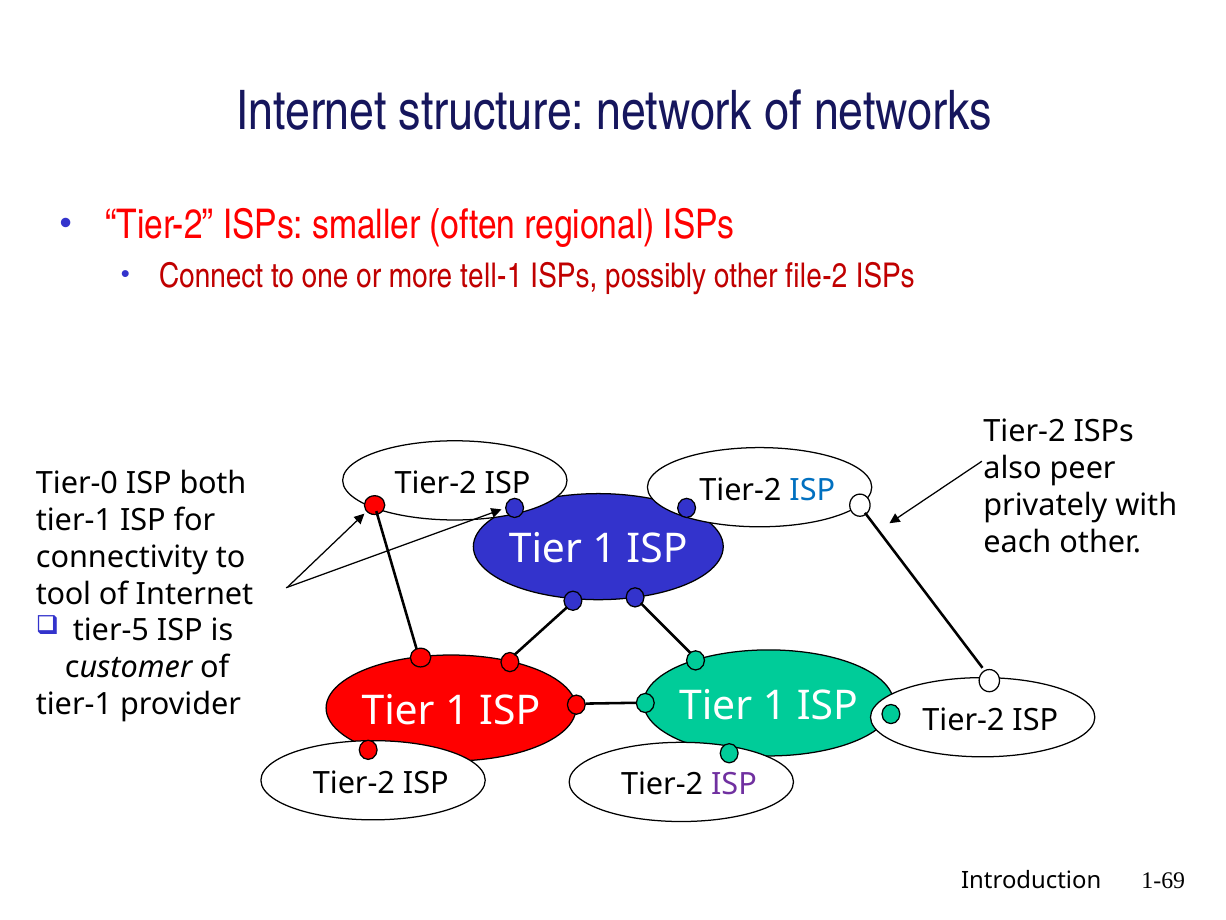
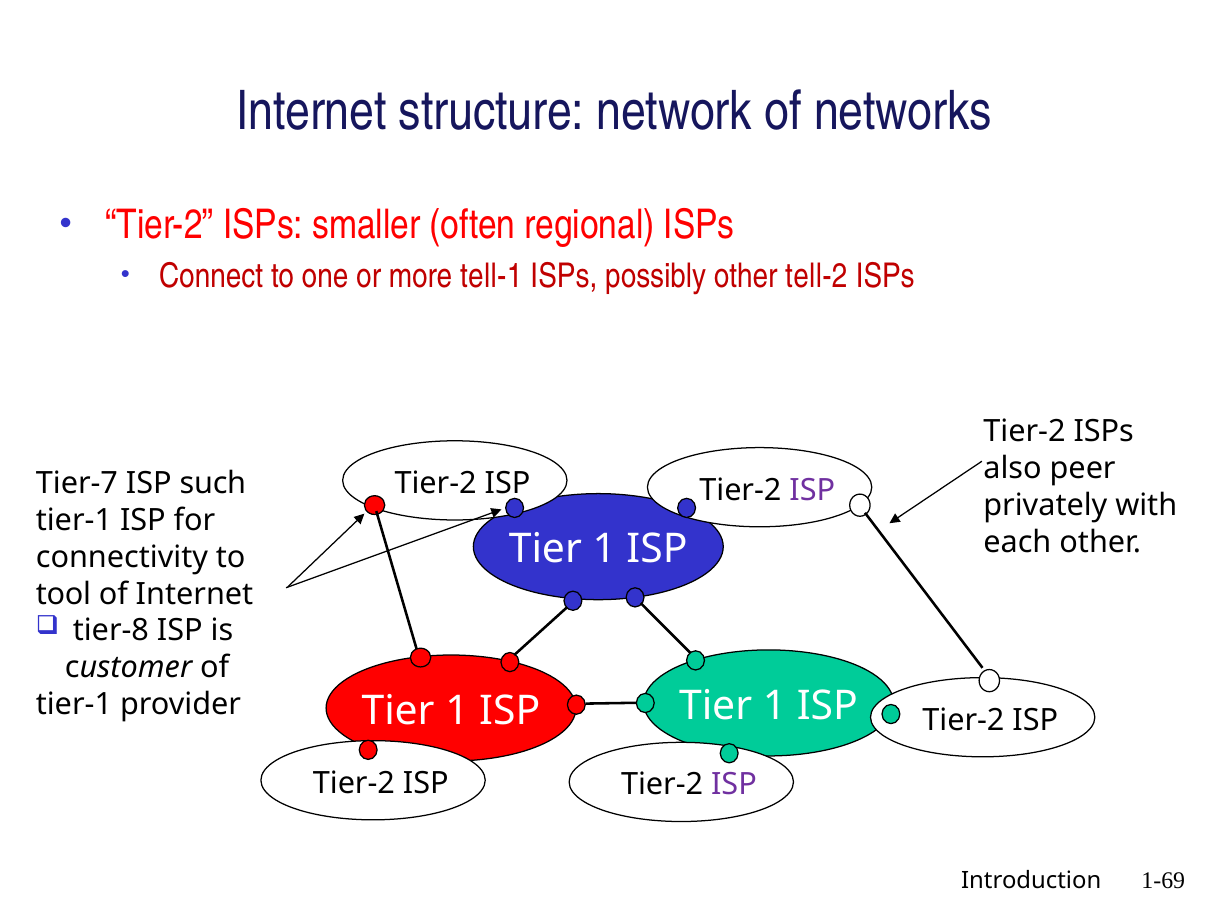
file-2: file-2 -> tell-2
Tier-0: Tier-0 -> Tier-7
both: both -> such
ISP at (812, 490) colour: blue -> purple
tier-5: tier-5 -> tier-8
